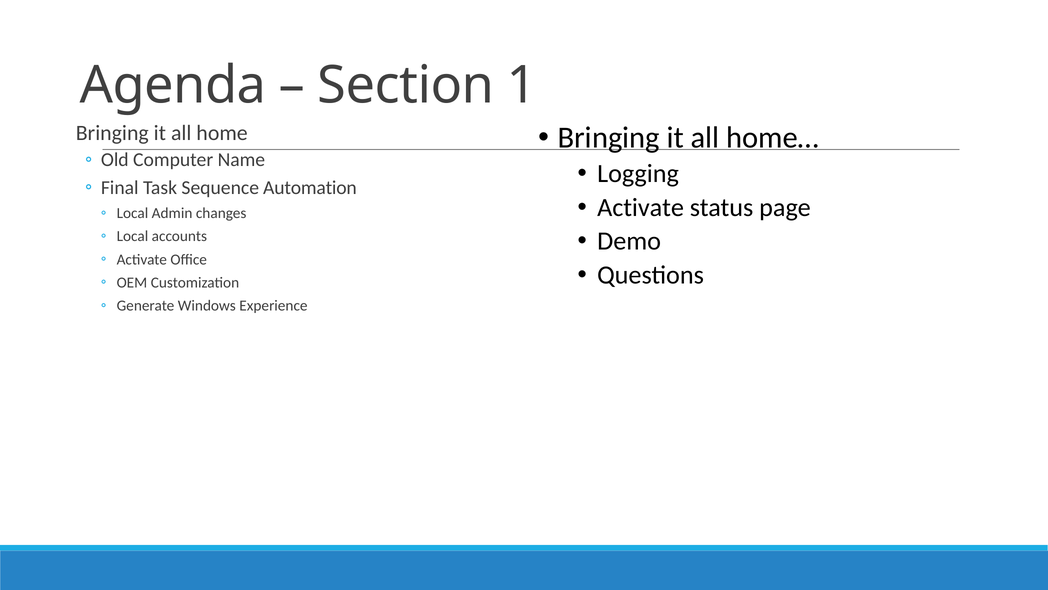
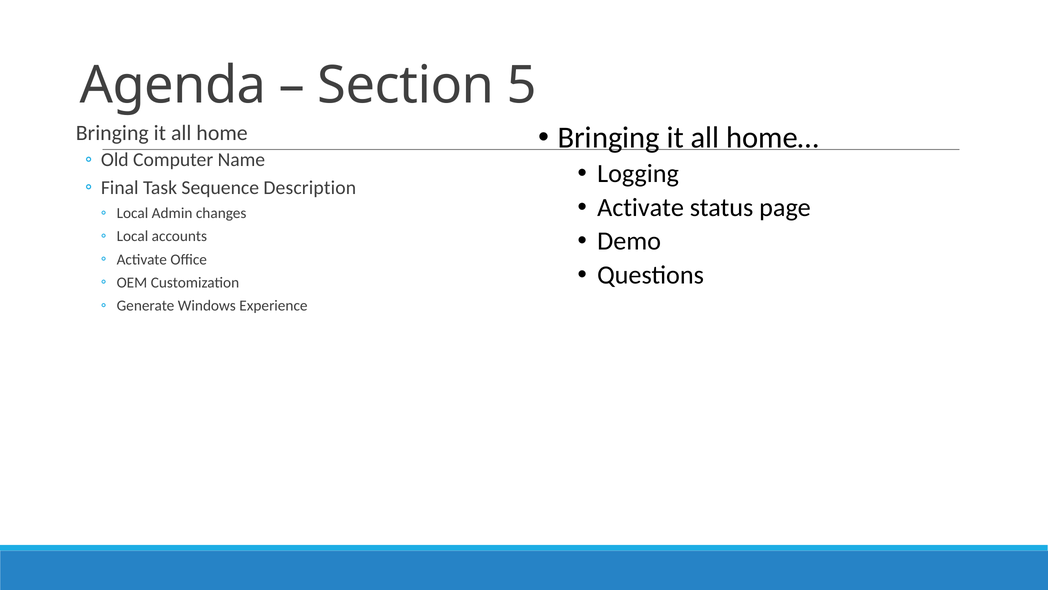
1: 1 -> 5
Automation: Automation -> Description
